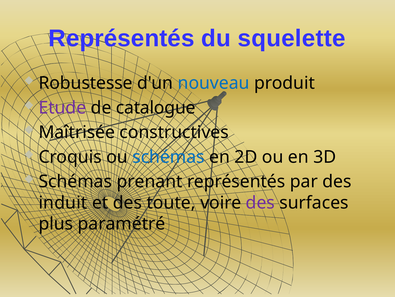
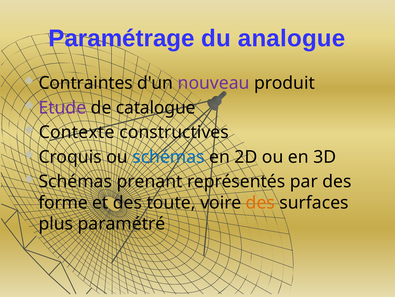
Représentés at (121, 38): Représentés -> Paramétrage
squelette: squelette -> analogue
Robustesse: Robustesse -> Contraintes
nouveau colour: blue -> purple
Maîtrisée: Maîtrisée -> Contexte
induit: induit -> forme
des at (260, 202) colour: purple -> orange
